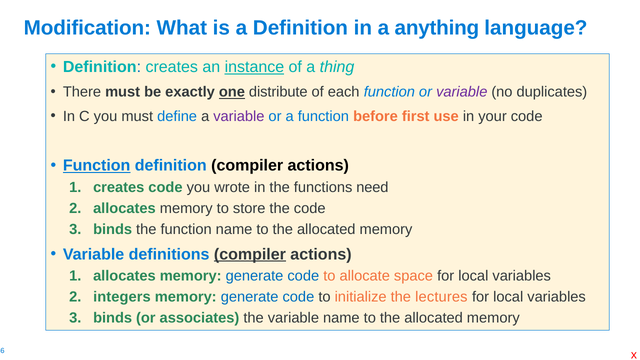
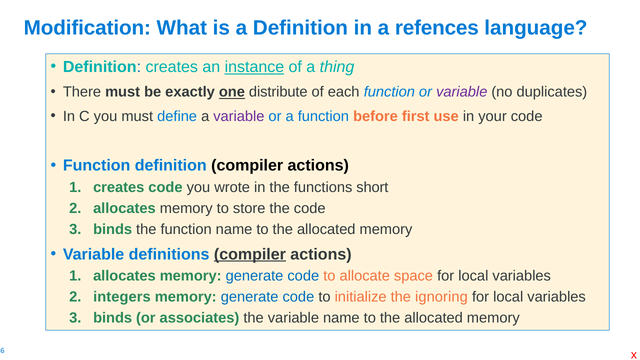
anything: anything -> refences
Function at (97, 166) underline: present -> none
need: need -> short
lectures: lectures -> ignoring
